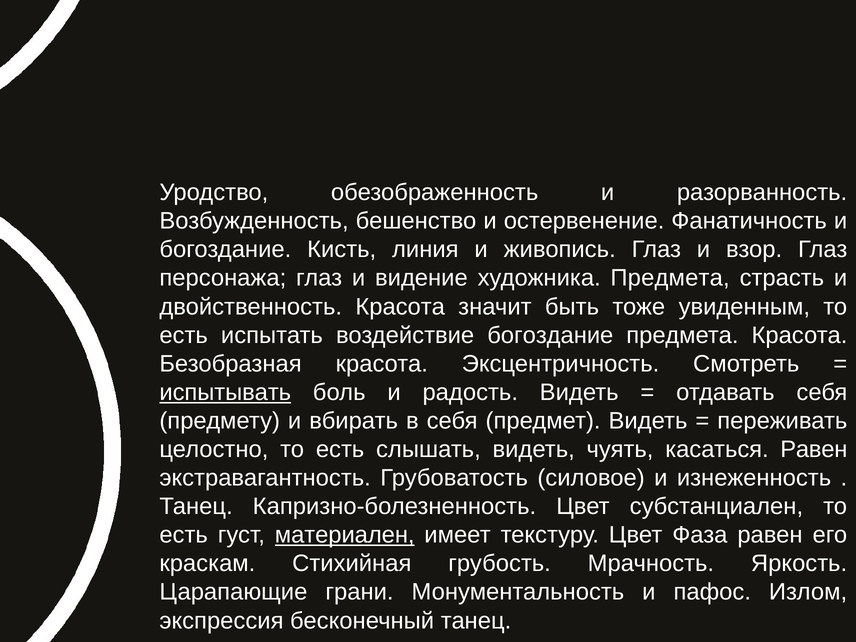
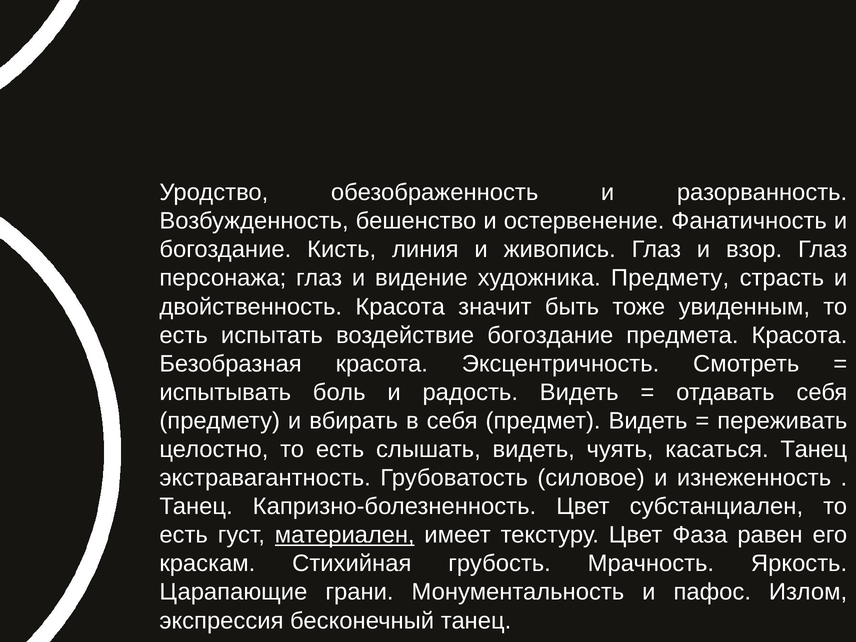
художника Предмета: Предмета -> Предмету
испытывать underline: present -> none
касаться Равен: Равен -> Танец
